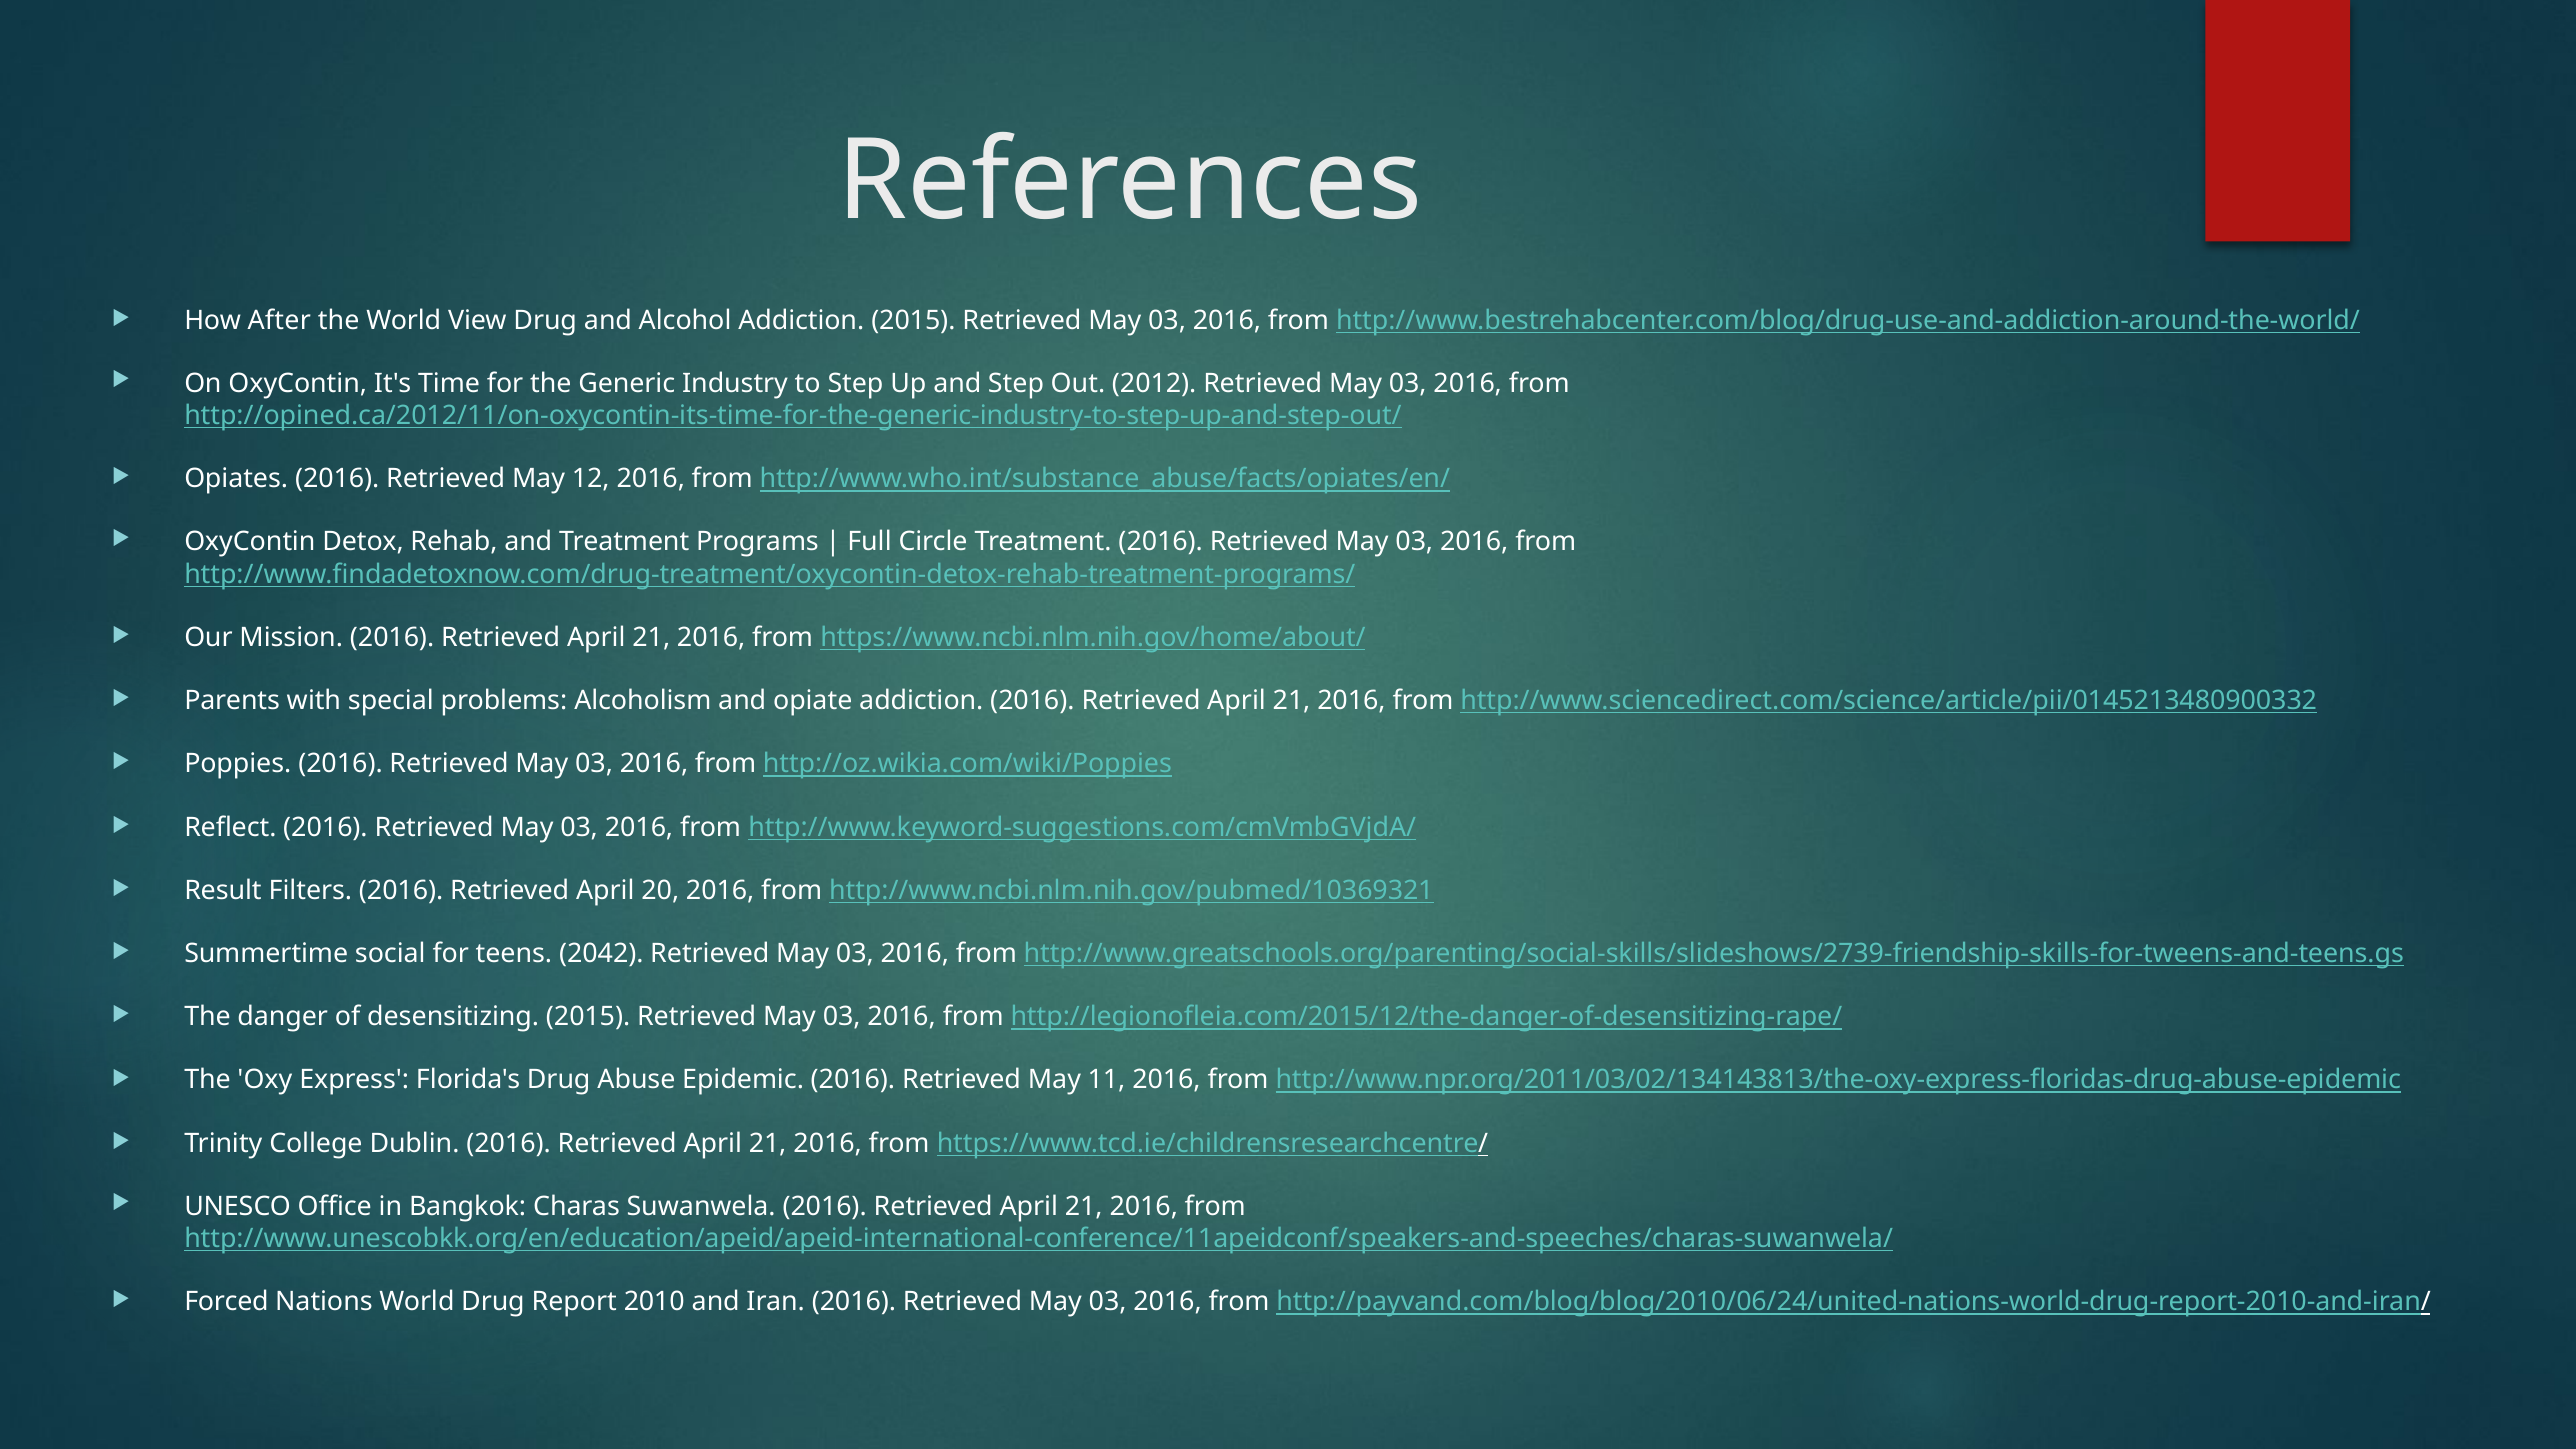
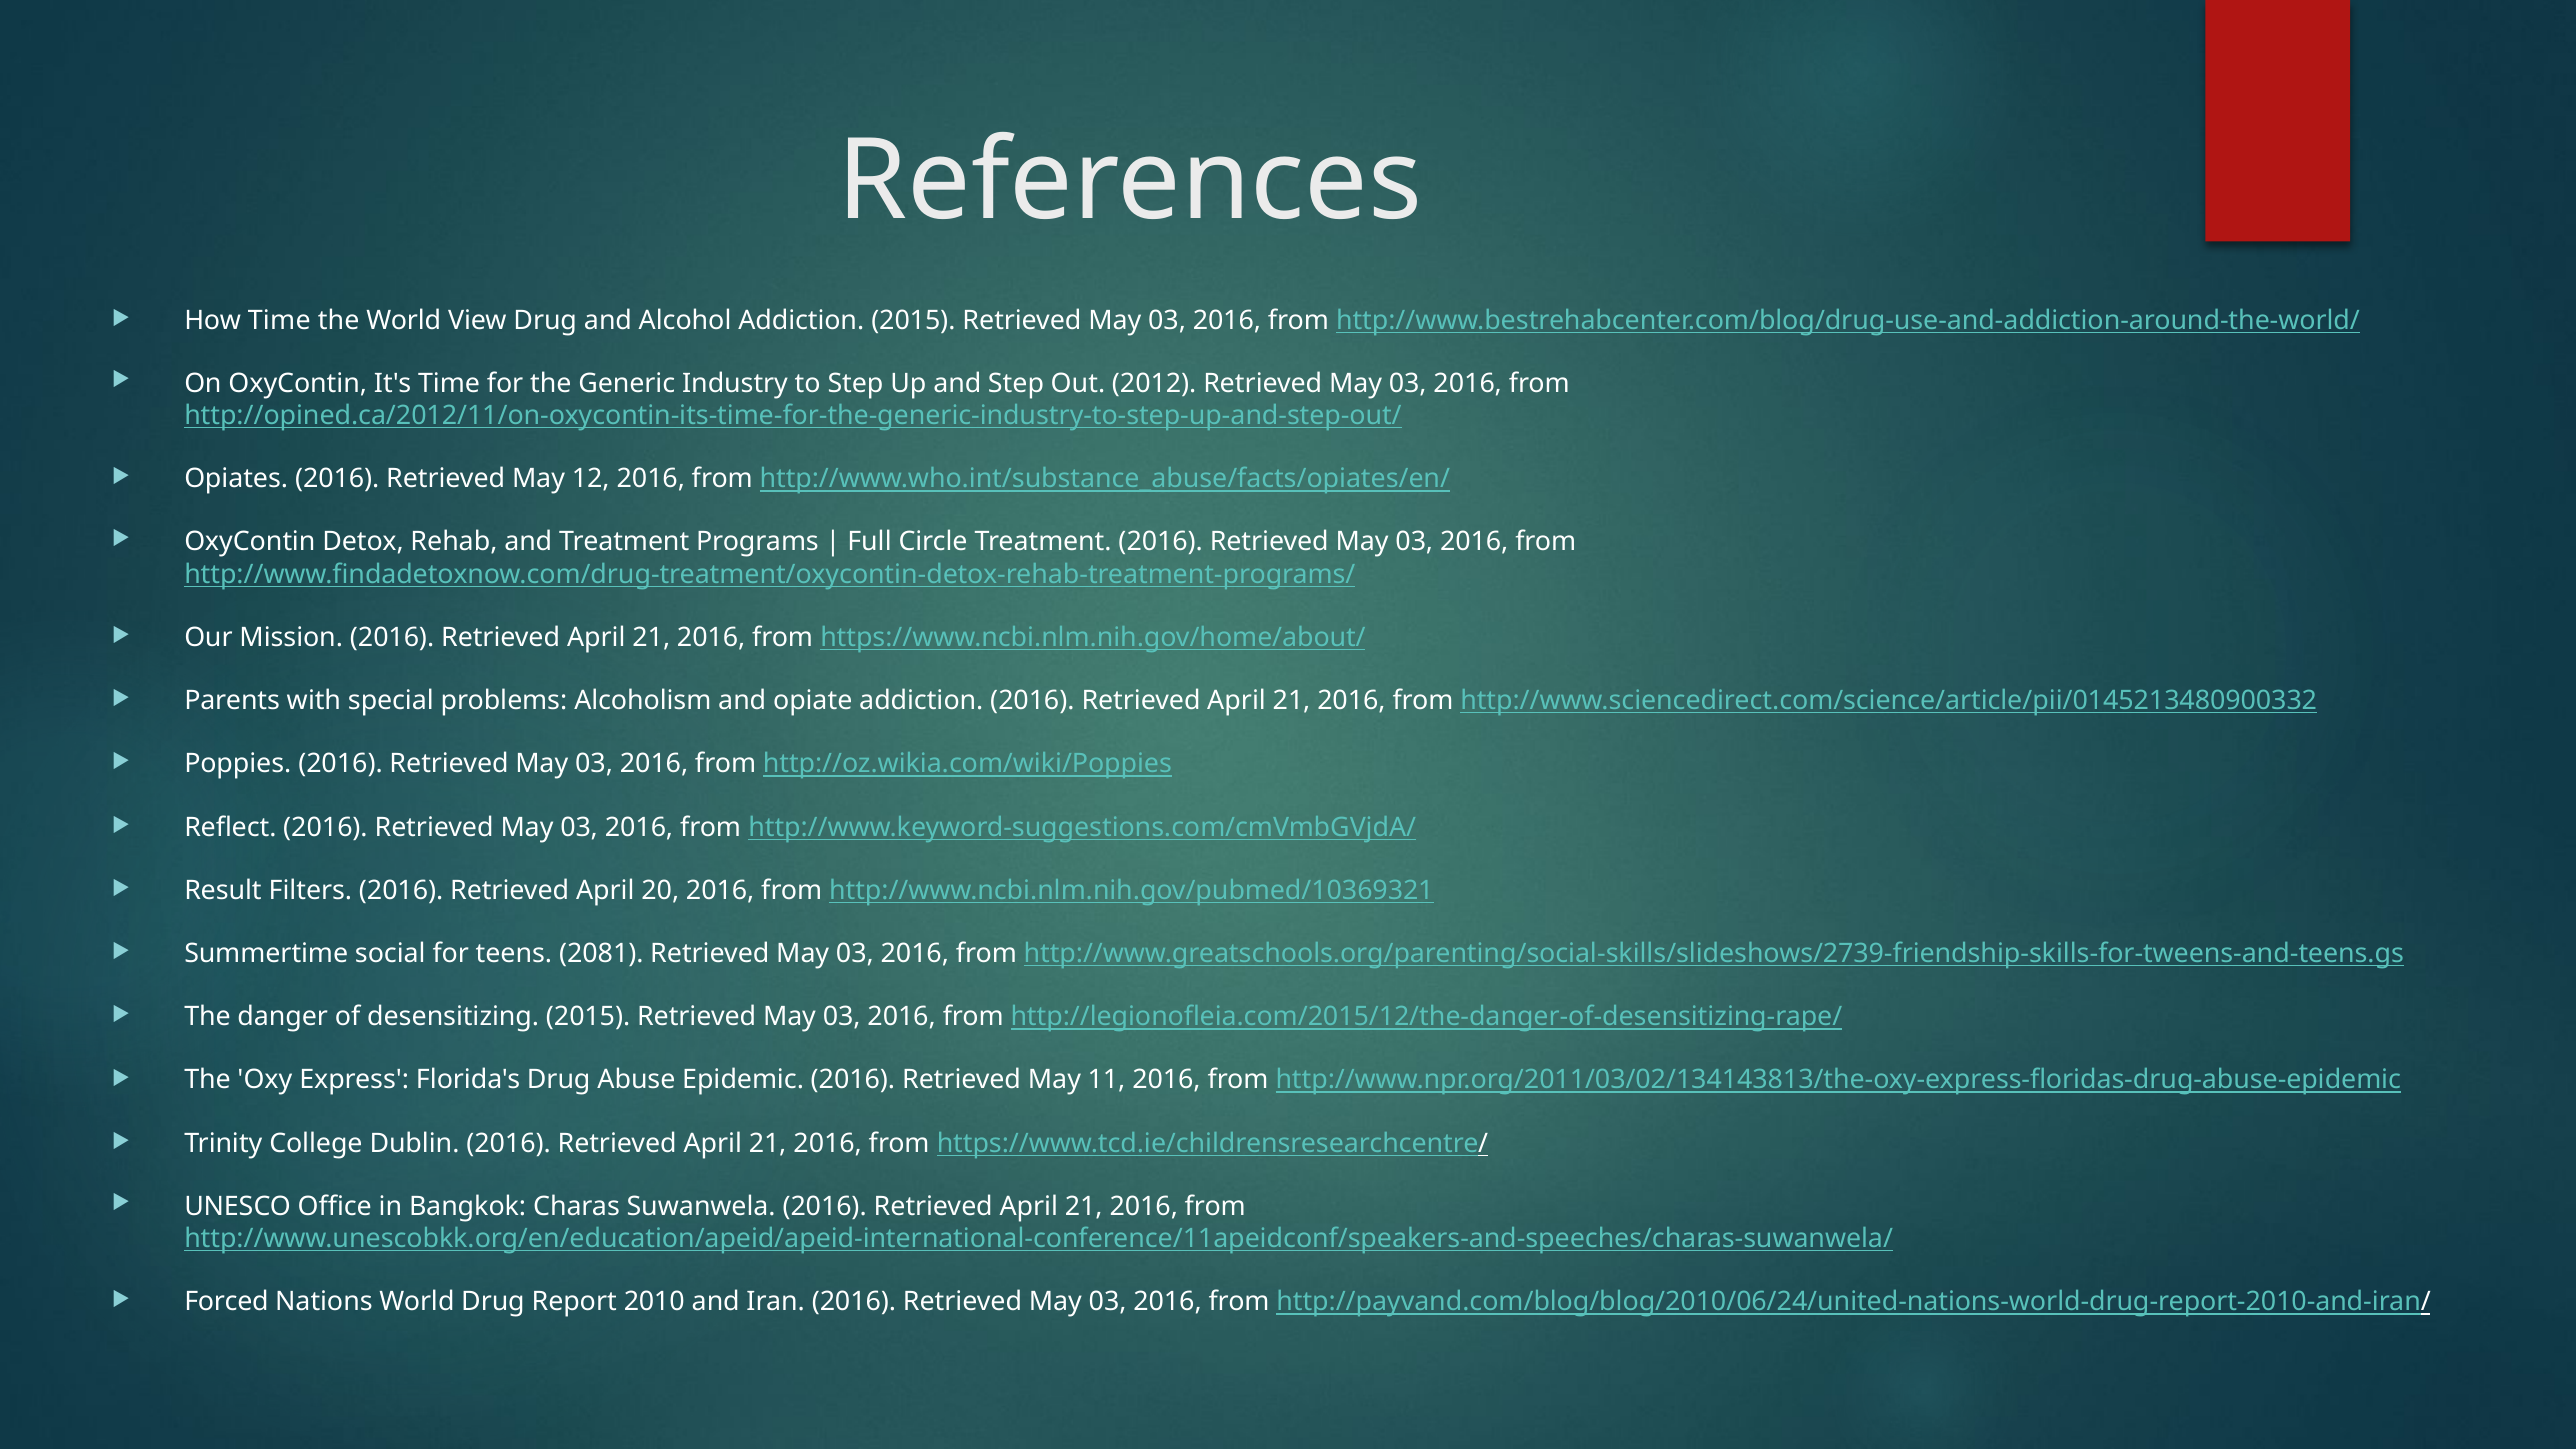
How After: After -> Time
2042: 2042 -> 2081
